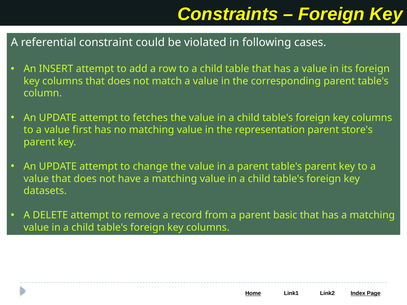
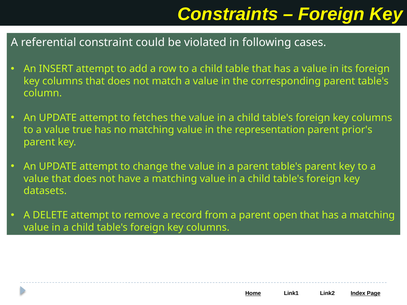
first: first -> true
store's: store's -> prior's
basic: basic -> open
